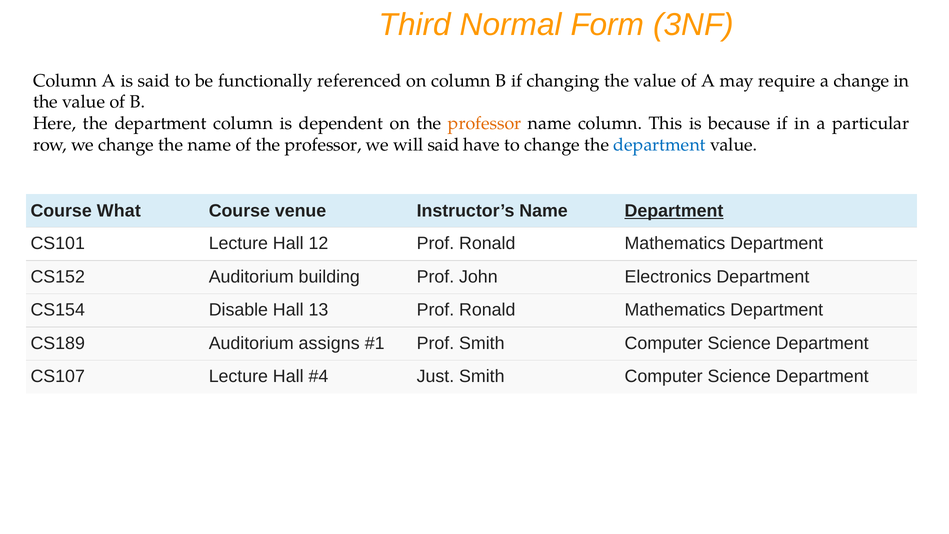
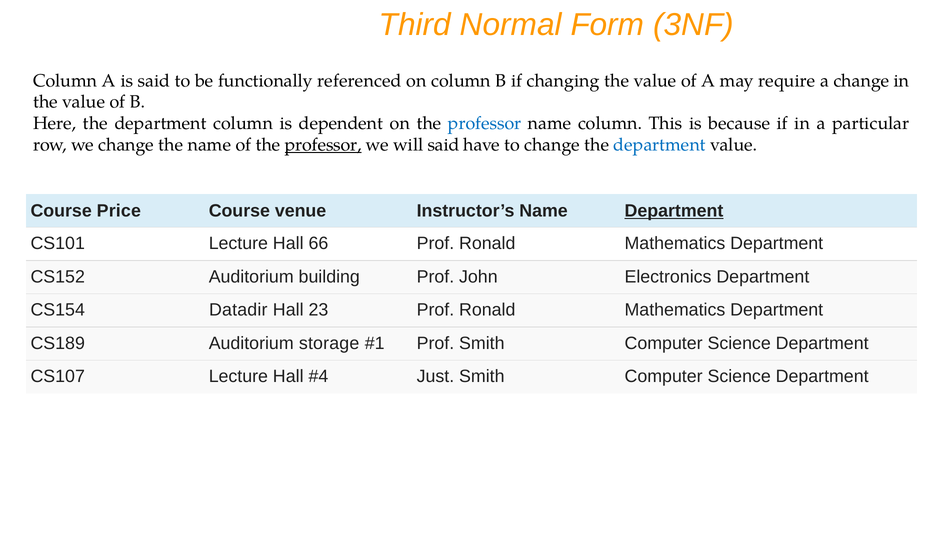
professor at (485, 123) colour: orange -> blue
professor at (323, 145) underline: none -> present
What: What -> Price
12: 12 -> 66
Disable: Disable -> Datadir
13: 13 -> 23
assigns: assigns -> storage
